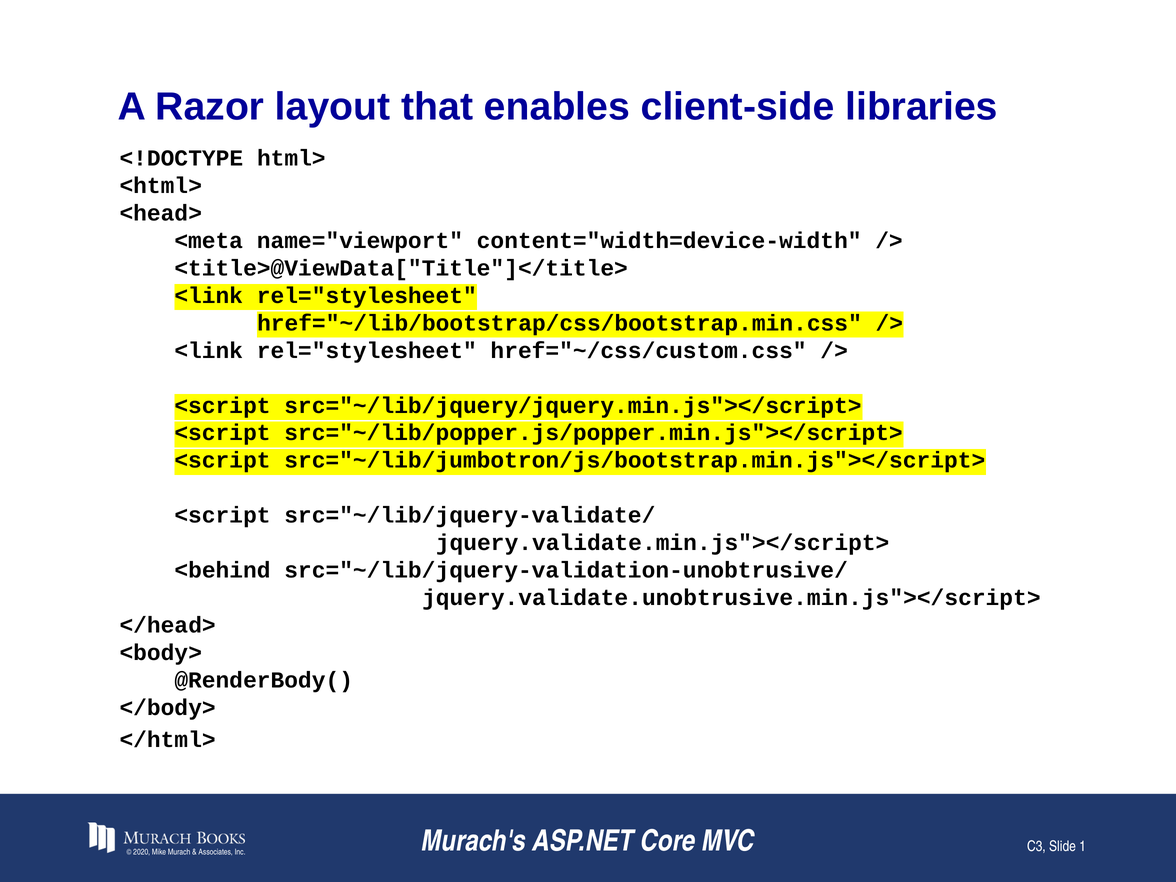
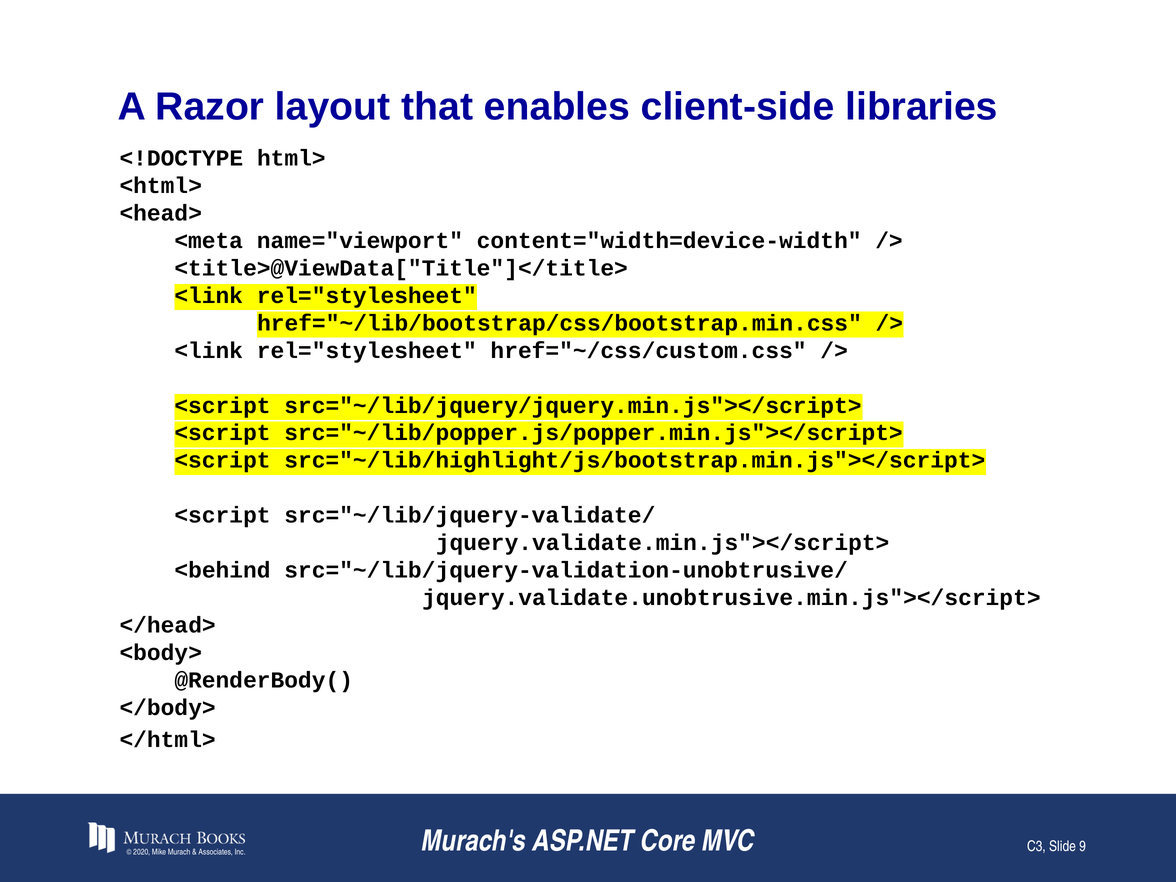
src="~/lib/jumbotron/js/bootstrap.min.js"></script>: src="~/lib/jumbotron/js/bootstrap.min.js"></script> -> src="~/lib/highlight/js/bootstrap.min.js"></script>
1: 1 -> 9
